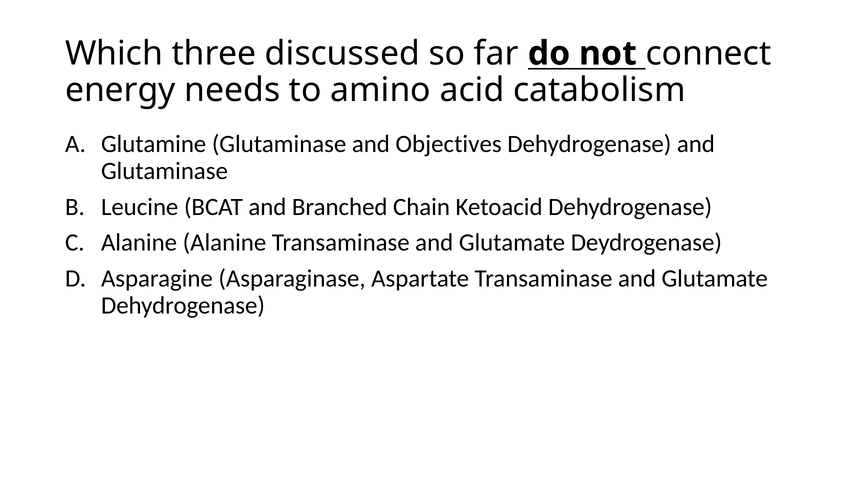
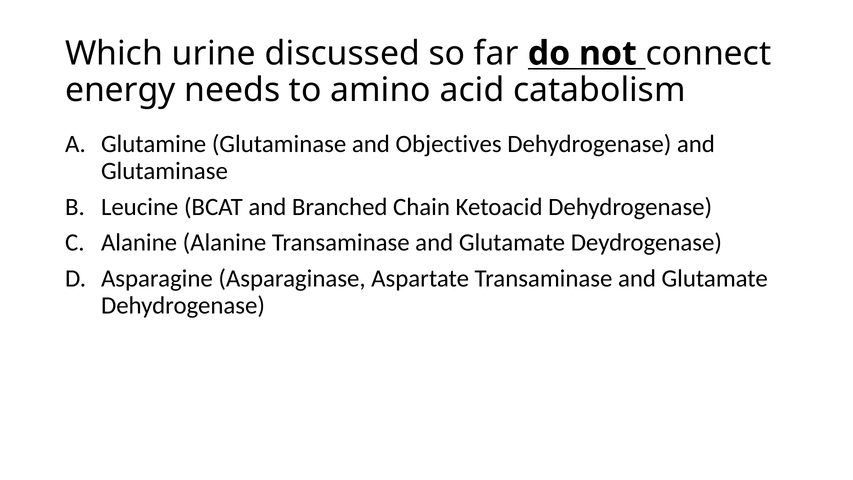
three: three -> urine
